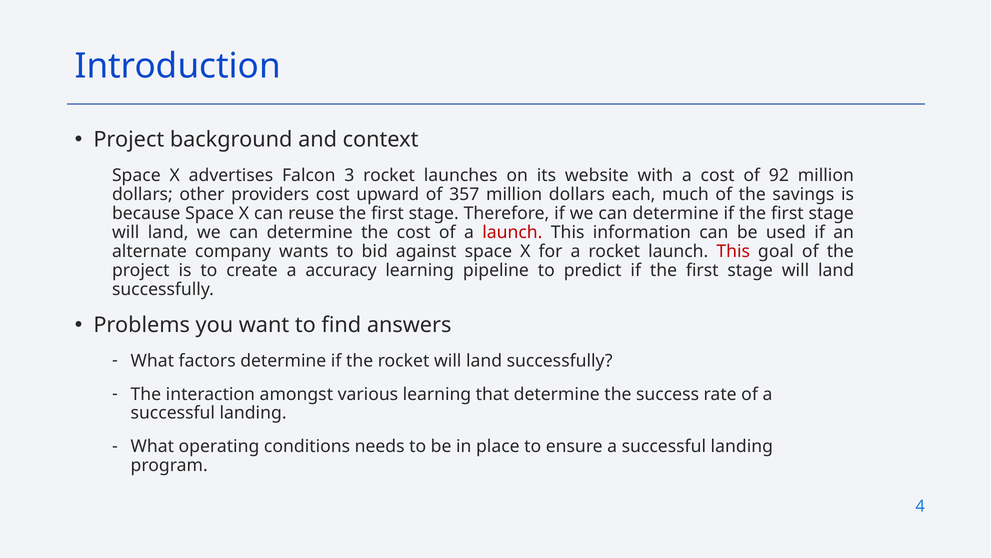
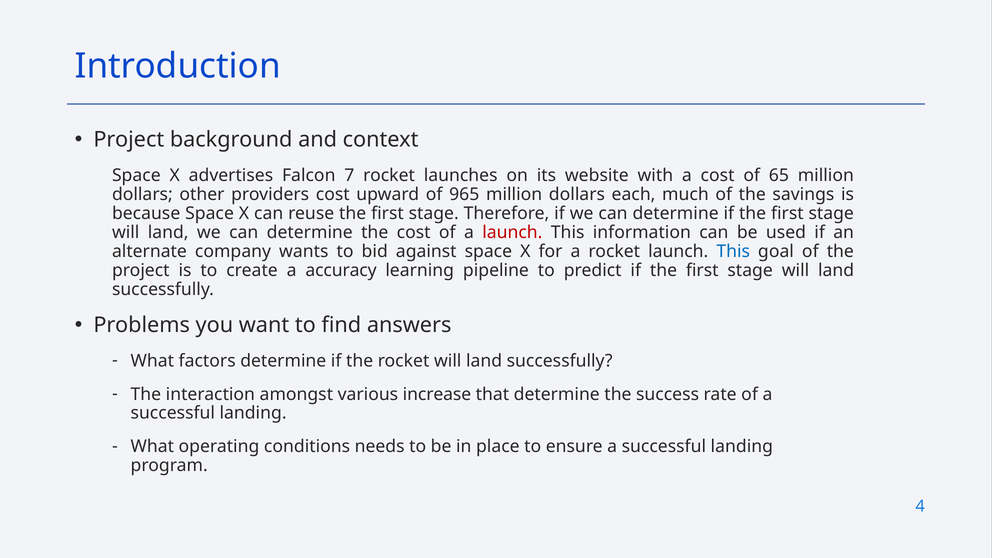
3: 3 -> 7
92: 92 -> 65
357: 357 -> 965
This at (733, 251) colour: red -> blue
various learning: learning -> increase
